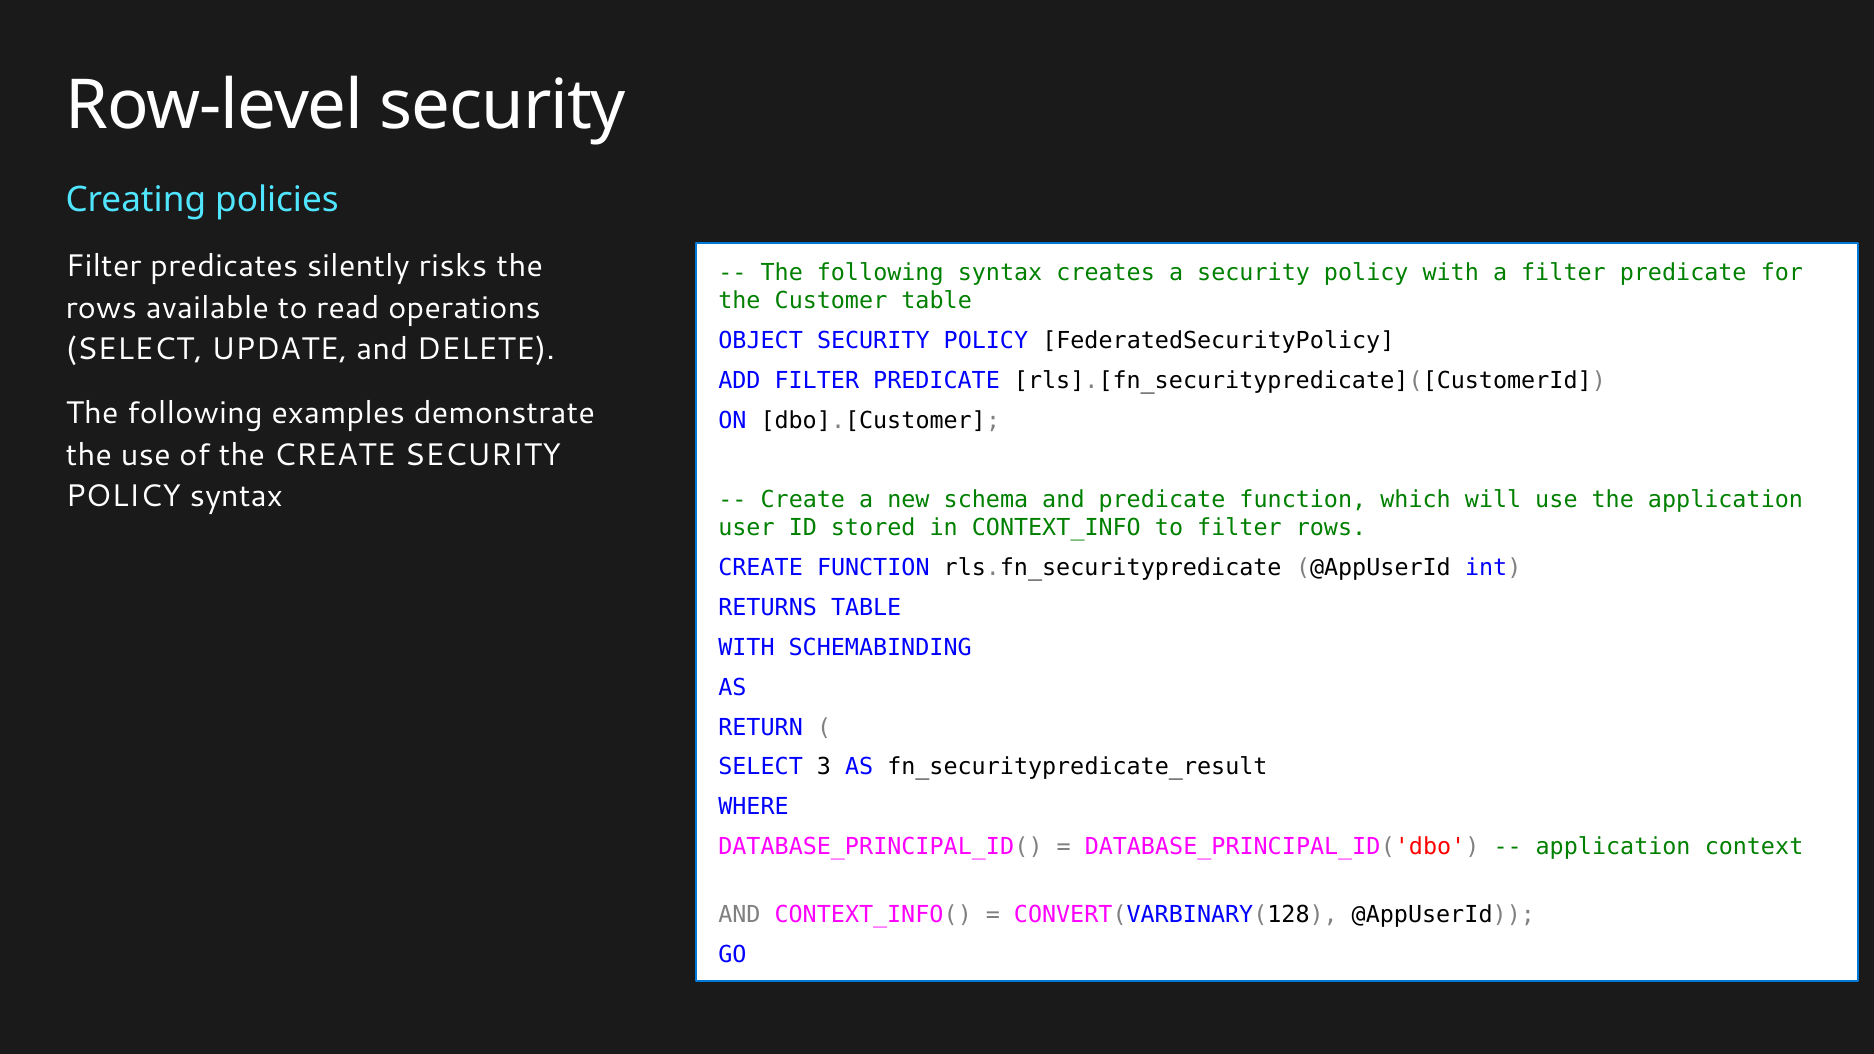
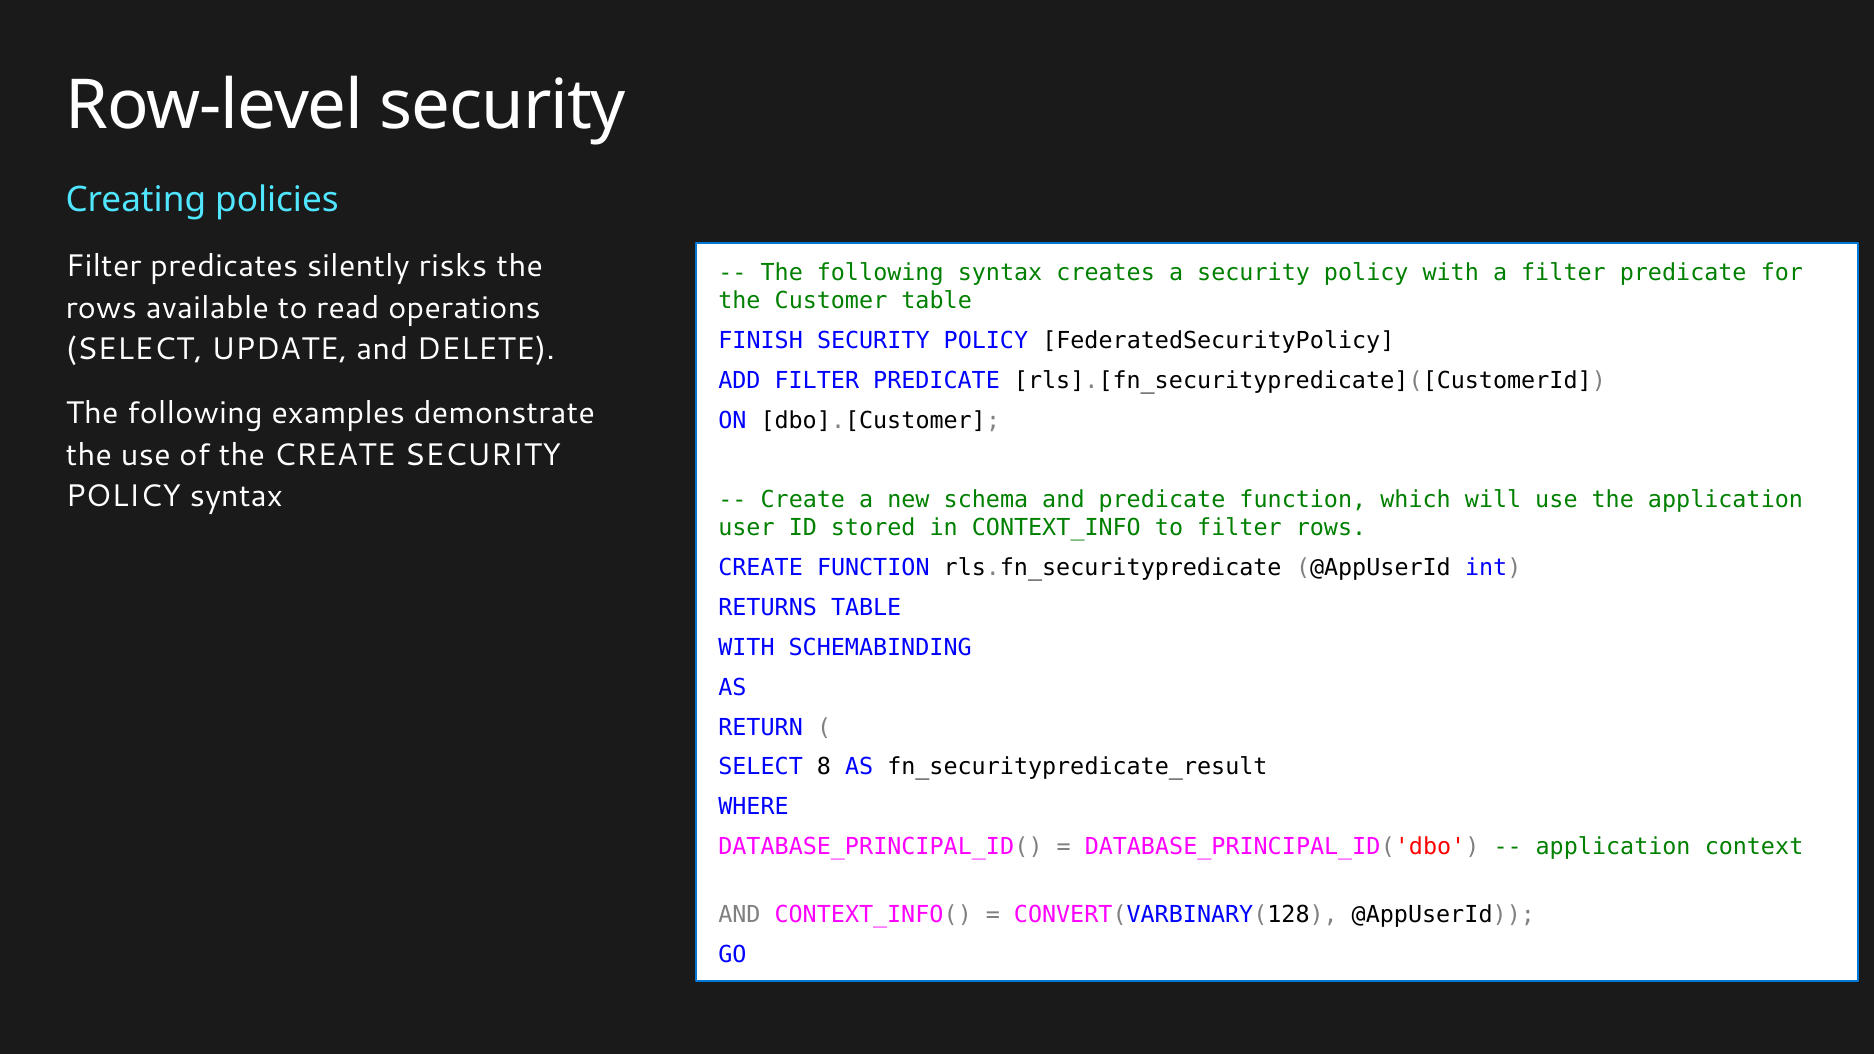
OBJECT: OBJECT -> FINISH
3: 3 -> 8
